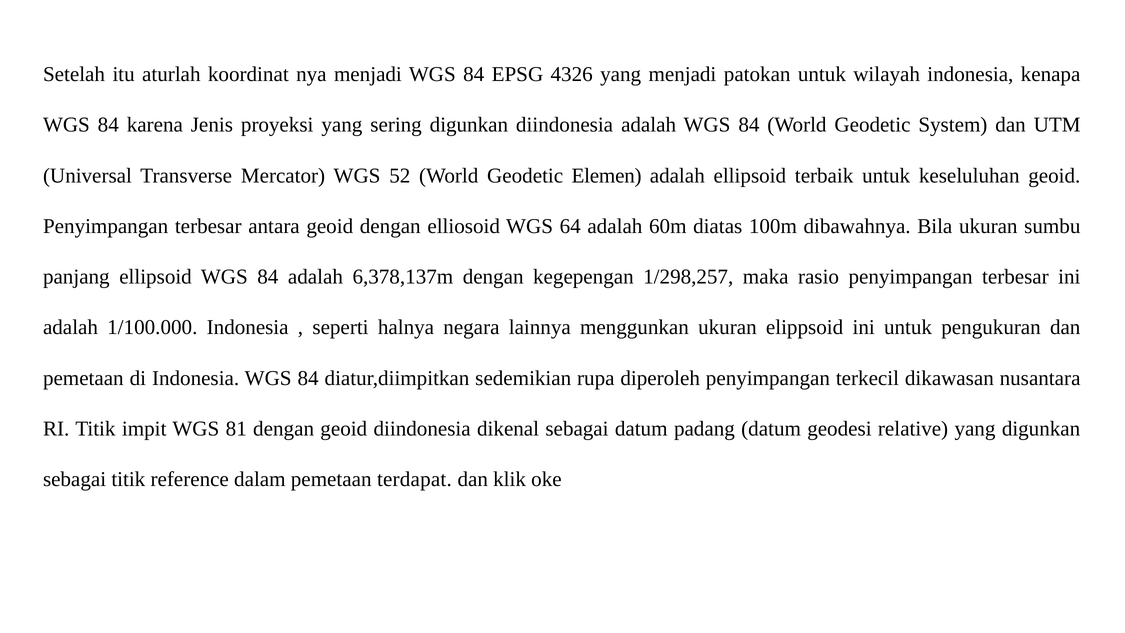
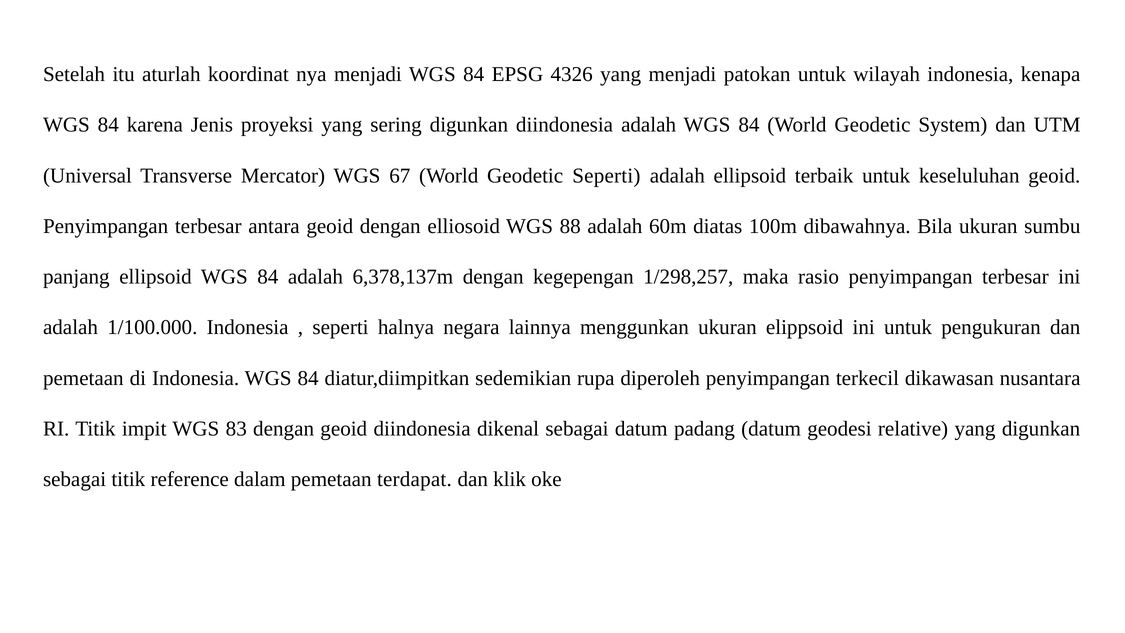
52: 52 -> 67
Geodetic Elemen: Elemen -> Seperti
64: 64 -> 88
81: 81 -> 83
